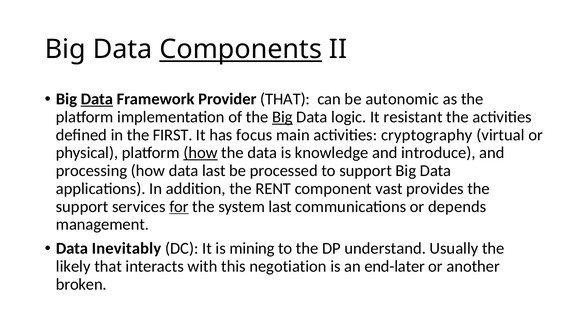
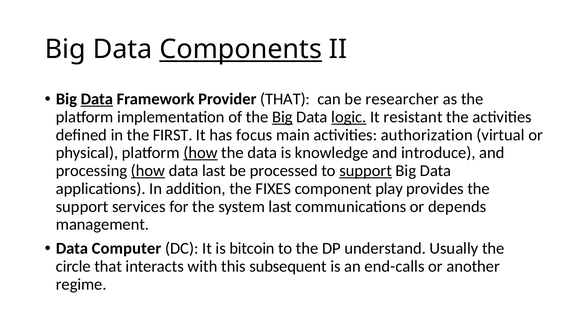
autonomic: autonomic -> researcher
logic underline: none -> present
cryptography: cryptography -> authorization
how at (148, 171) underline: none -> present
support at (366, 171) underline: none -> present
RENT: RENT -> FIXES
vast: vast -> play
for underline: present -> none
Inevitably: Inevitably -> Computer
mining: mining -> bitcoin
likely: likely -> circle
negotiation: negotiation -> subsequent
end-later: end-later -> end-calls
broken: broken -> regime
